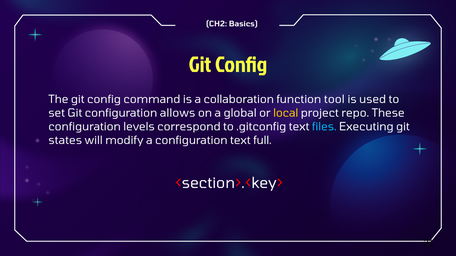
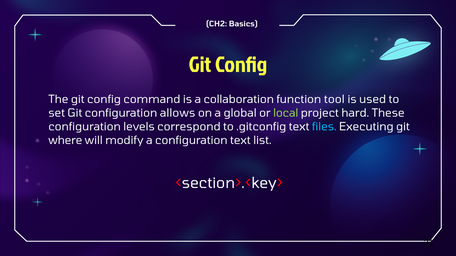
local colour: yellow -> light green
repo: repo -> hard
states: states -> where
full: full -> list
